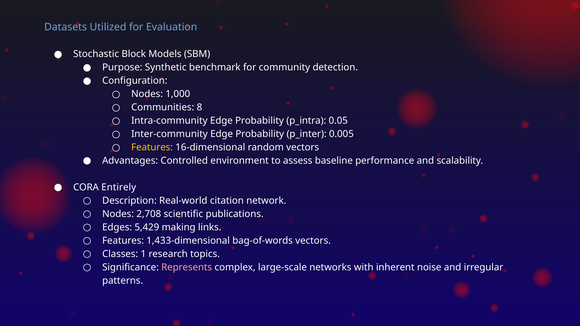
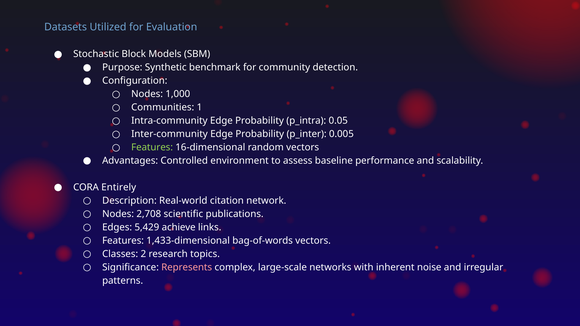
8: 8 -> 1
Features at (152, 147) colour: yellow -> light green
making: making -> achieve
1: 1 -> 2
